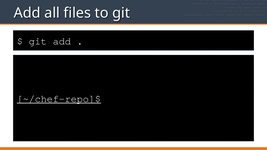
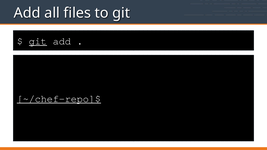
git at (38, 41) underline: none -> present
